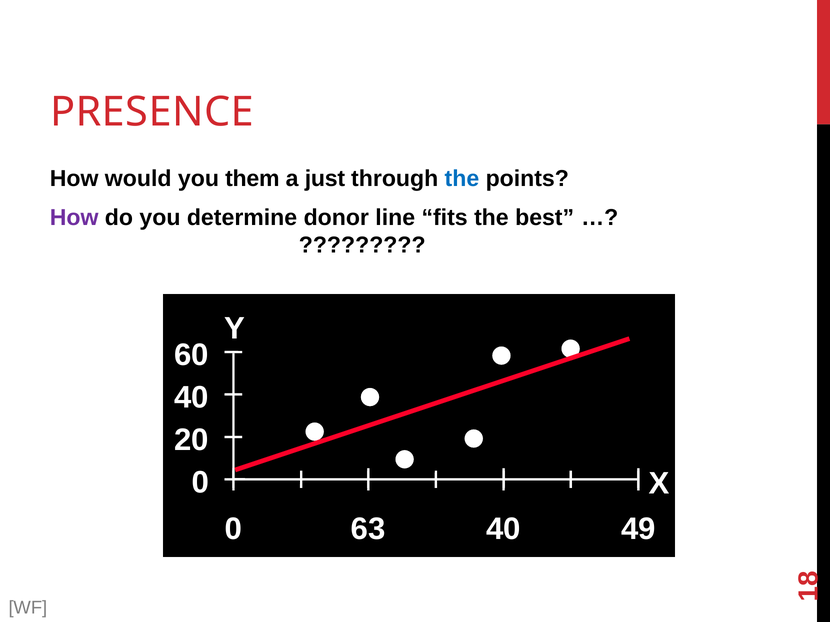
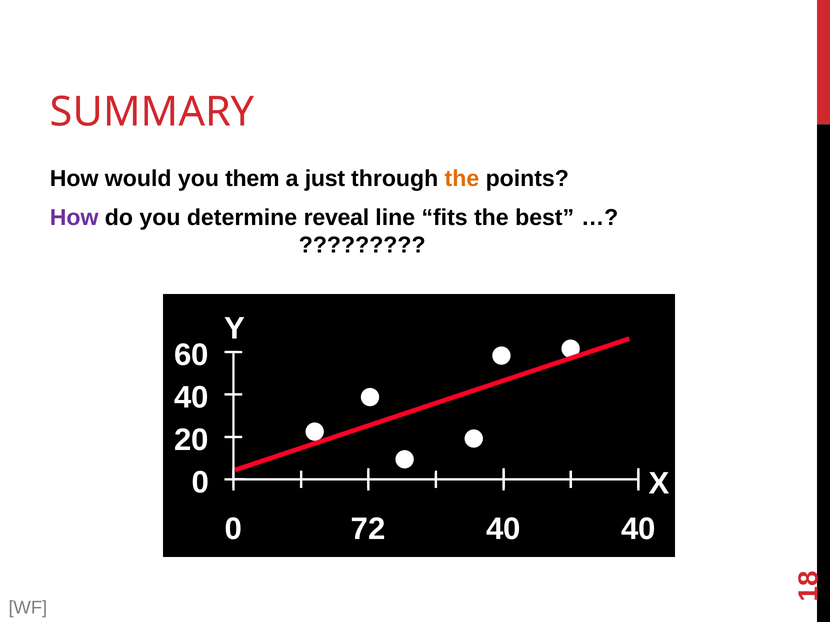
PRESENCE: PRESENCE -> SUMMARY
the at (462, 179) colour: blue -> orange
donor: donor -> reveal
63: 63 -> 72
40 49: 49 -> 40
